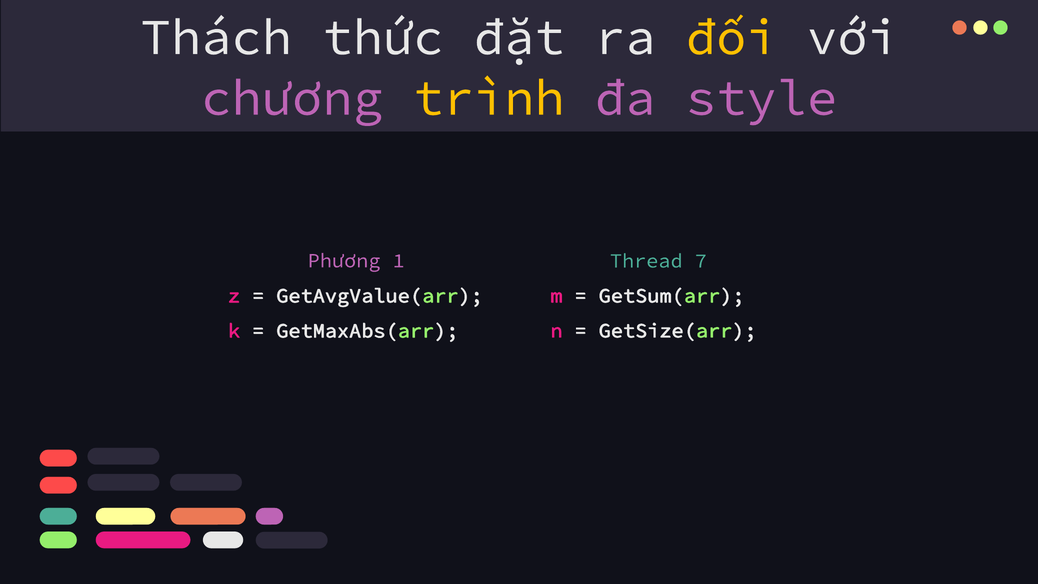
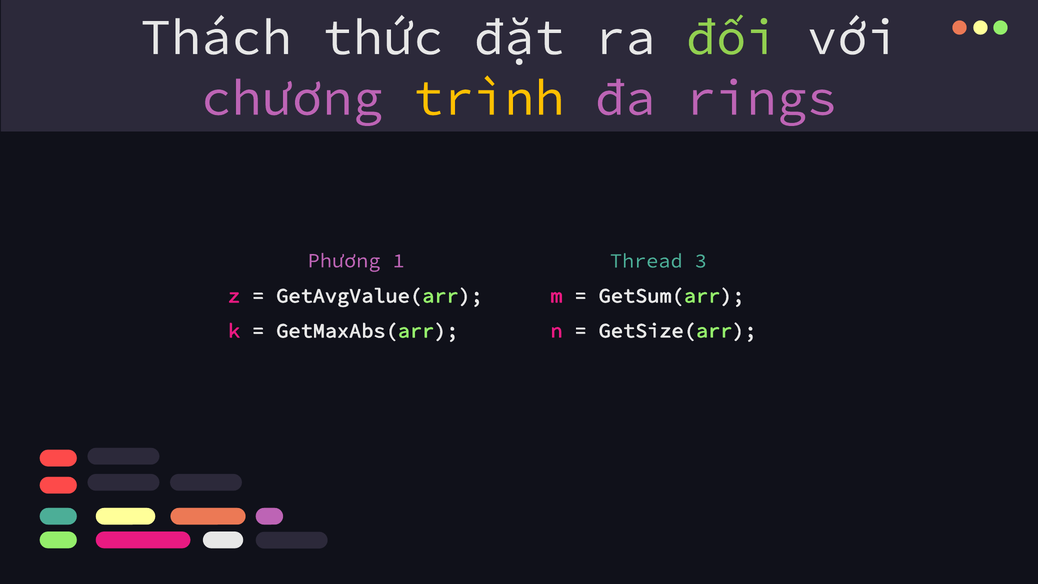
đối colour: yellow -> light green
style: style -> rings
7: 7 -> 3
